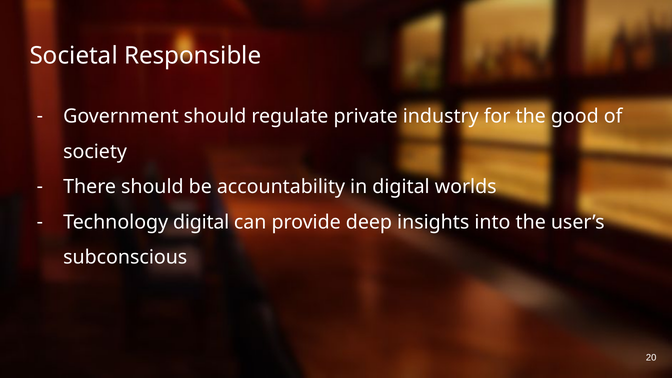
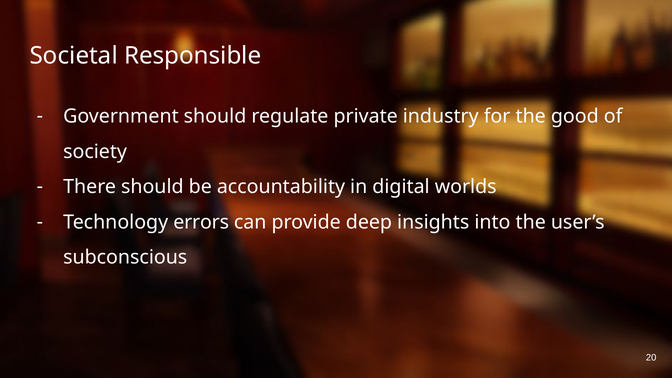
Technology digital: digital -> errors
